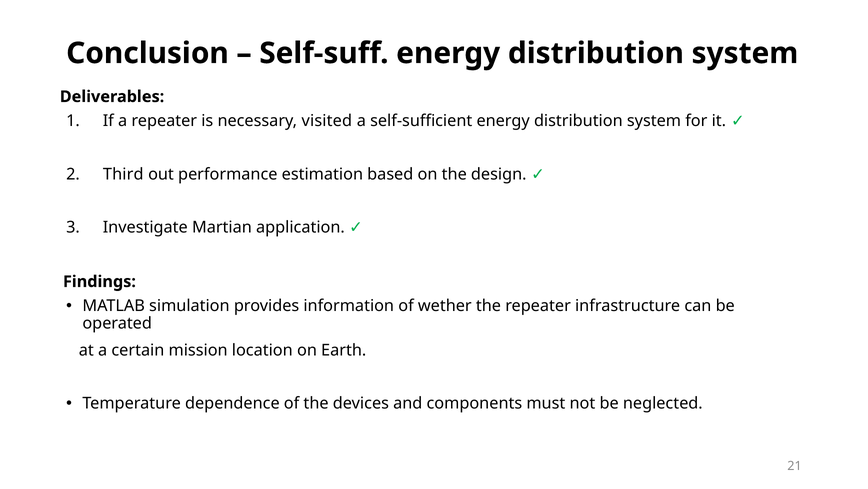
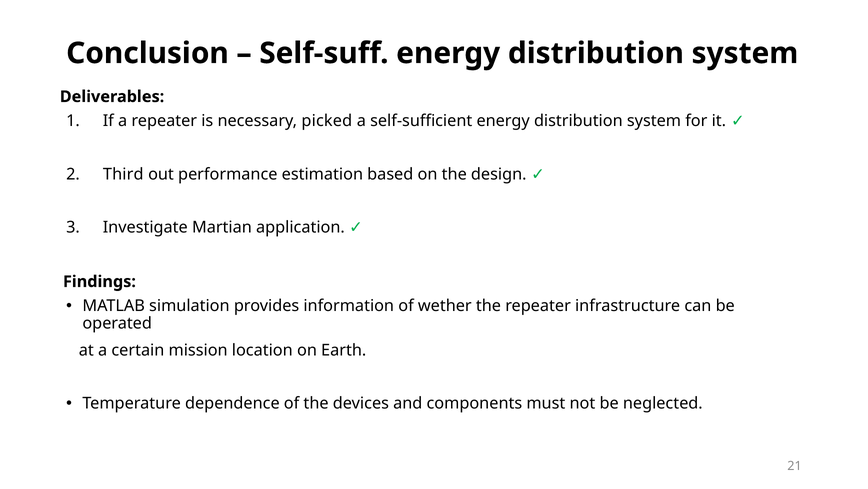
visited: visited -> picked
